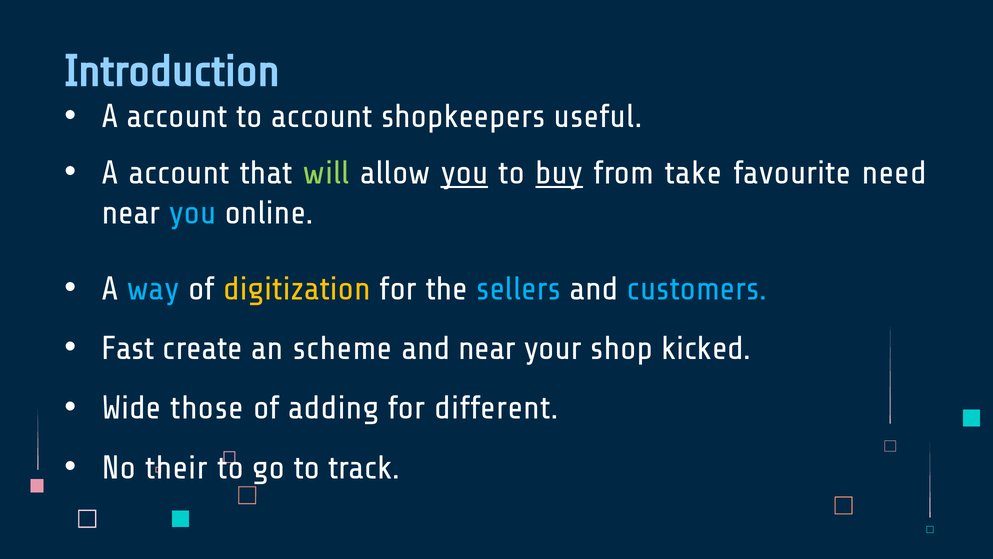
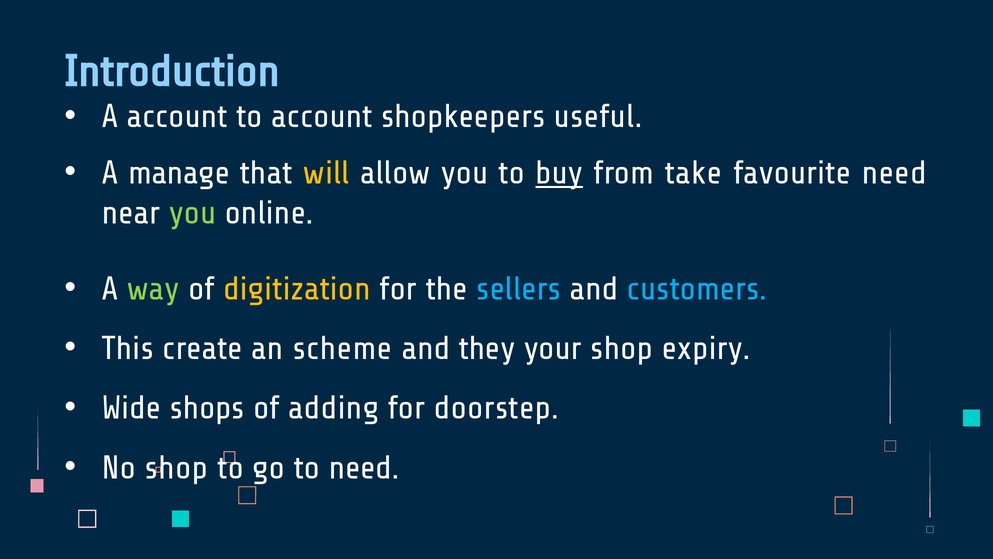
account at (179, 173): account -> manage
will colour: light green -> yellow
you at (464, 173) underline: present -> none
you at (193, 212) colour: light blue -> light green
way colour: light blue -> light green
Fast: Fast -> This
and near: near -> they
kicked: kicked -> expiry
those: those -> shops
different: different -> doorstep
No their: their -> shop
to track: track -> need
